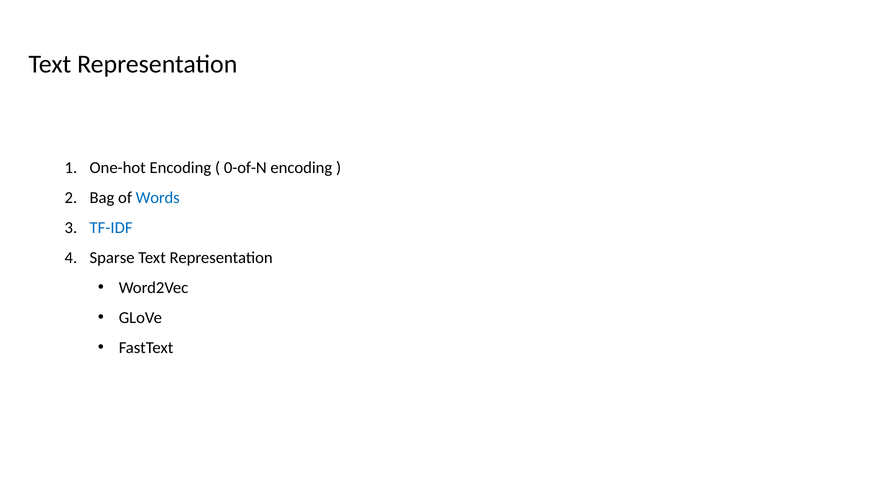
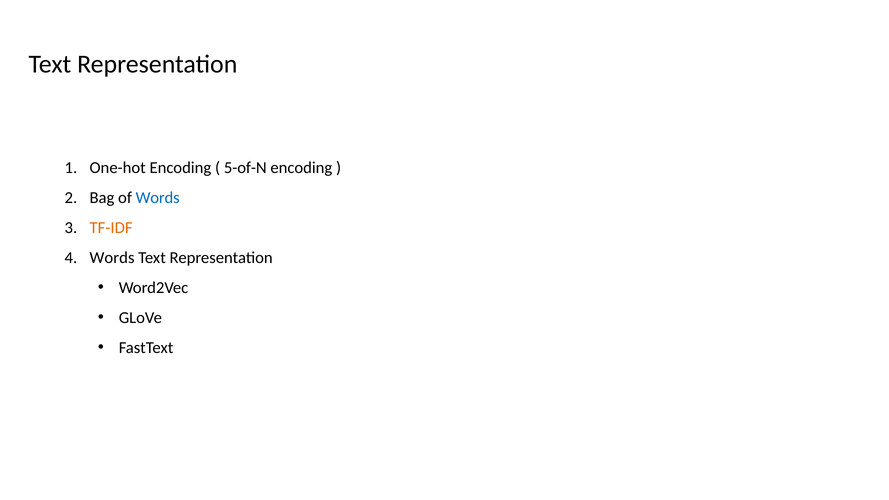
0-of-N: 0-of-N -> 5-of-N
TF-IDF colour: blue -> orange
Sparse at (112, 258): Sparse -> Words
